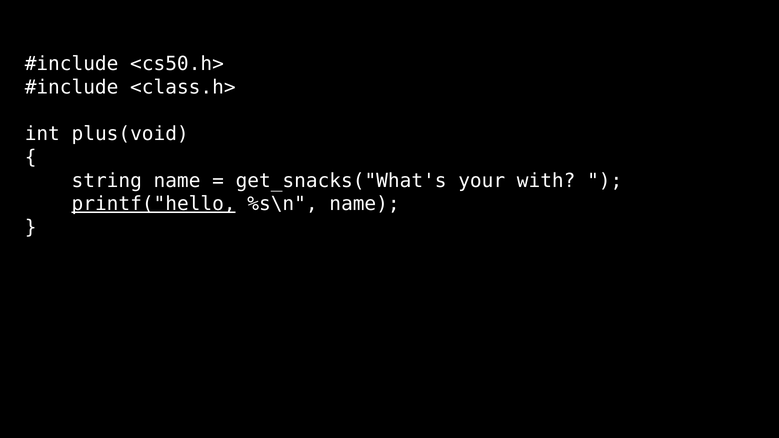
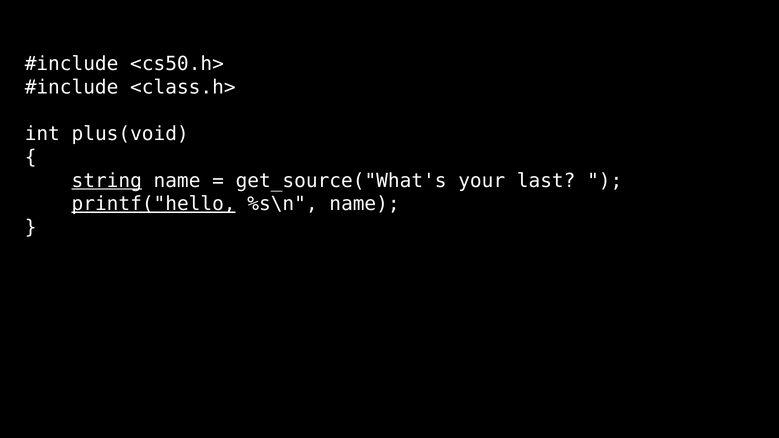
string underline: none -> present
get_snacks("What's: get_snacks("What's -> get_source("What's
with: with -> last
